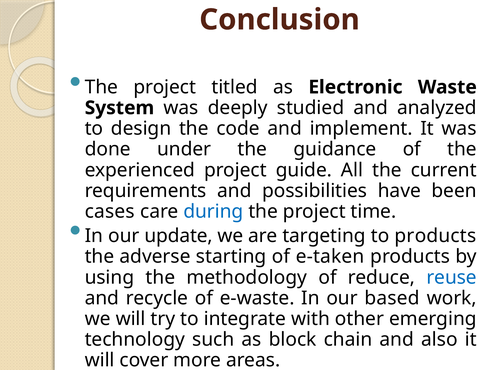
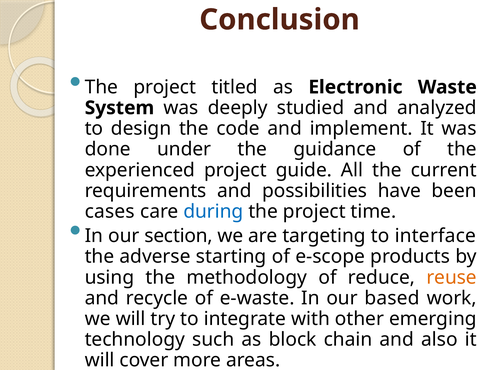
update: update -> section
to products: products -> interface
e-taken: e-taken -> e-scope
reuse colour: blue -> orange
